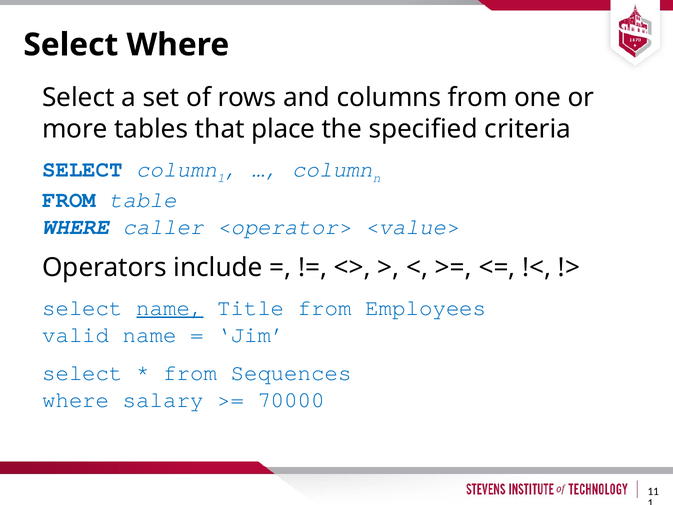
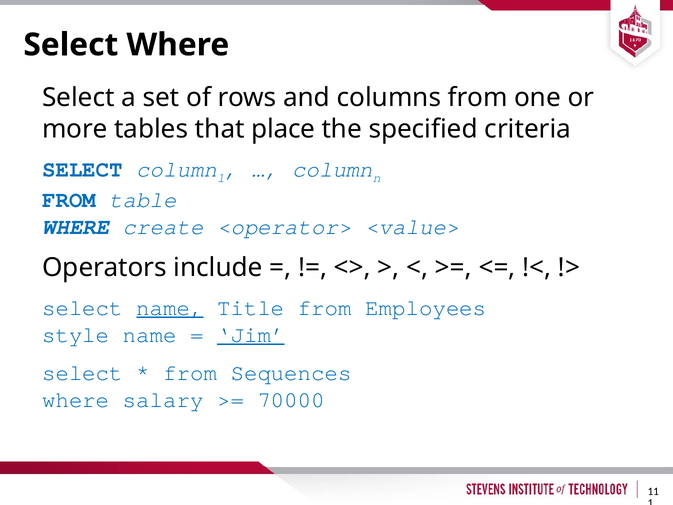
caller: caller -> create
valid: valid -> style
Jim underline: none -> present
